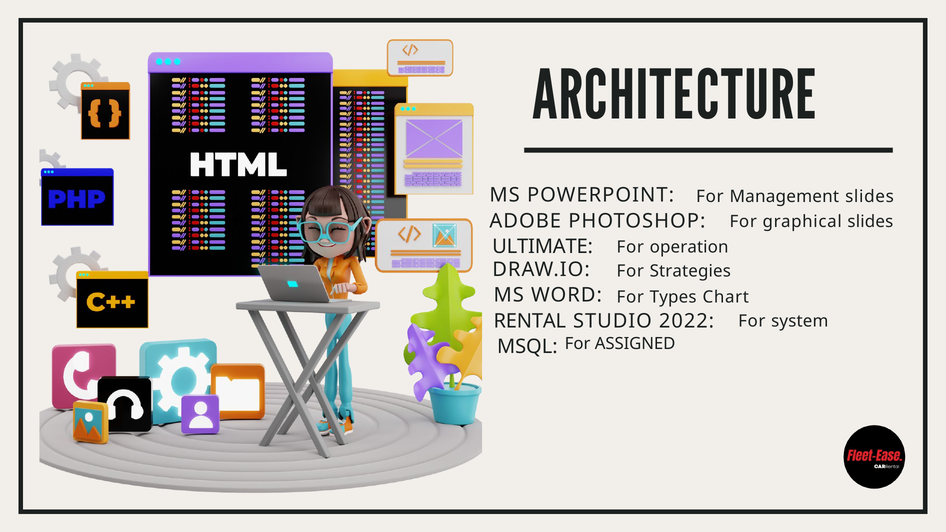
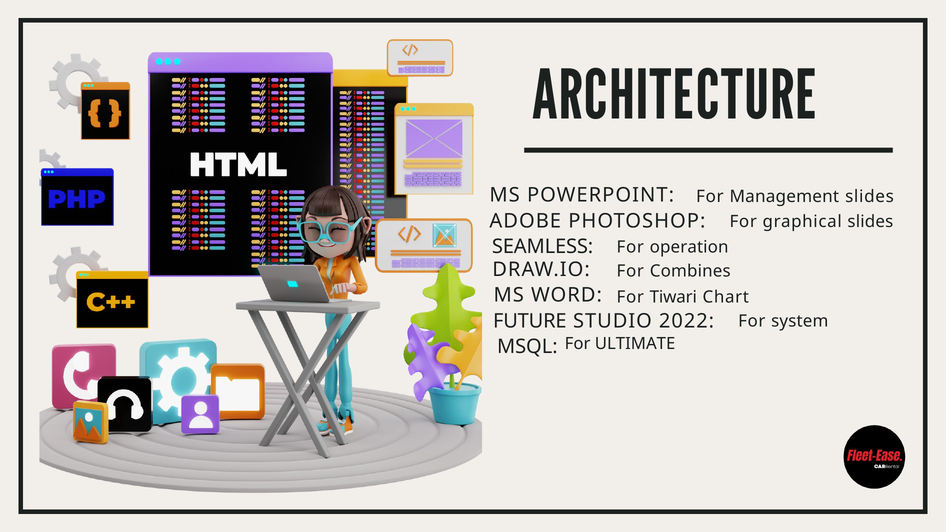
ULTIMATE: ULTIMATE -> SEAMLESS
Strategies: Strategies -> Combines
Types: Types -> Tiwari
RENTAL: RENTAL -> FUTURE
ASSIGNED: ASSIGNED -> ULTIMATE
